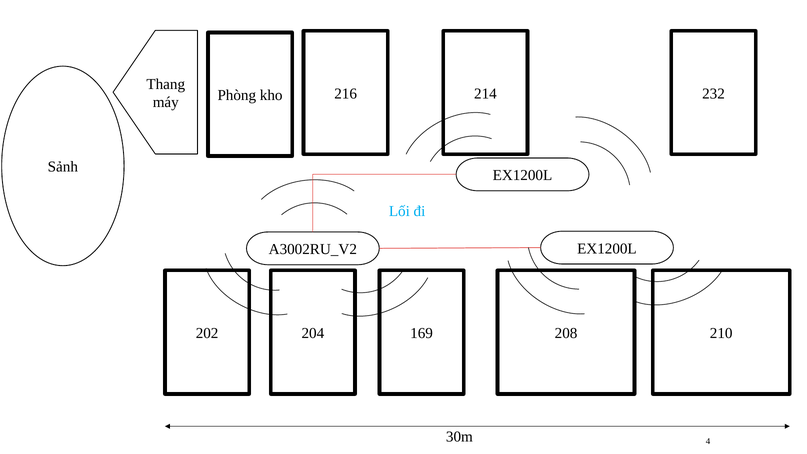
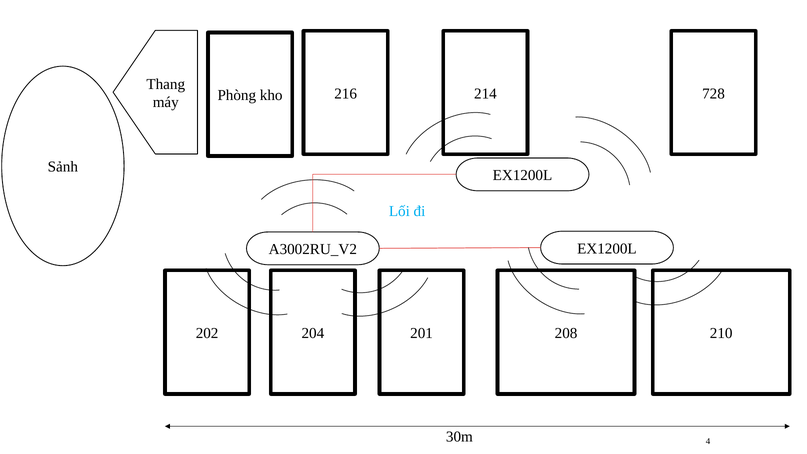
232: 232 -> 728
169: 169 -> 201
